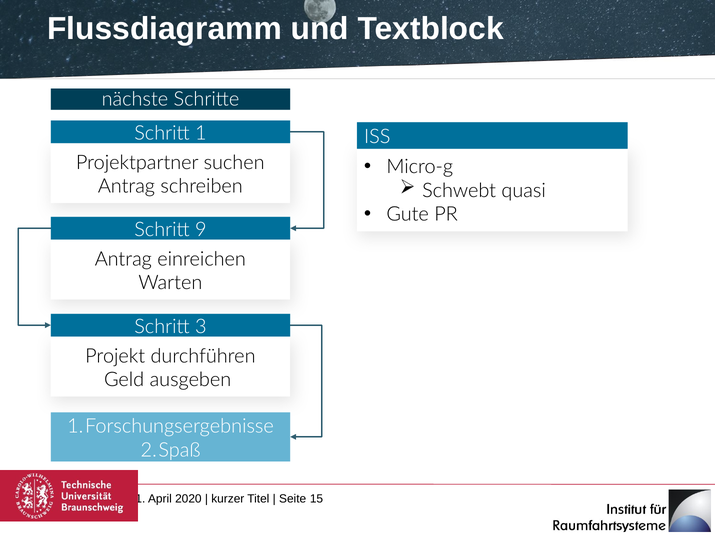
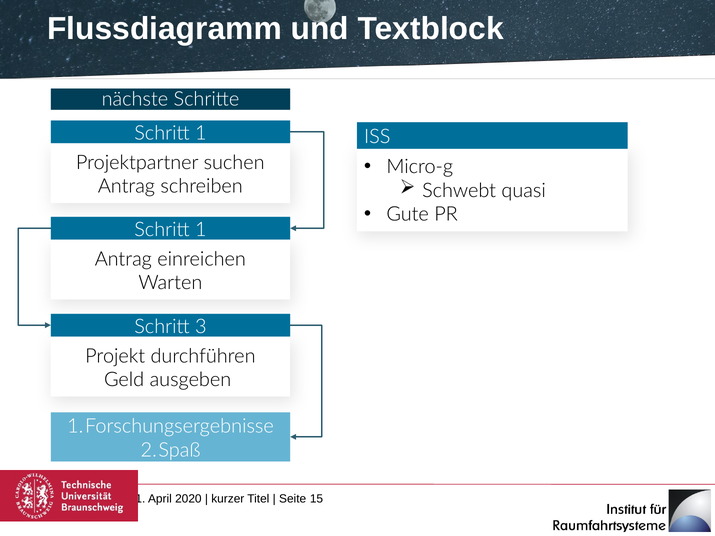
9 at (201, 230): 9 -> 1
